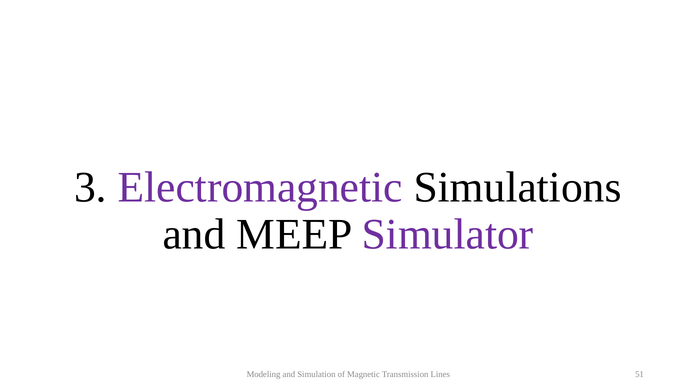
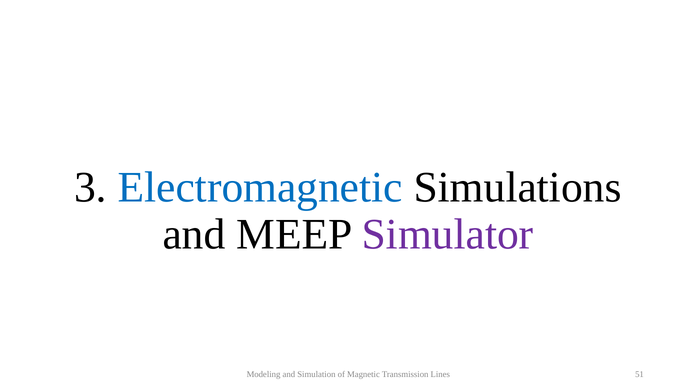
Electromagnetic colour: purple -> blue
